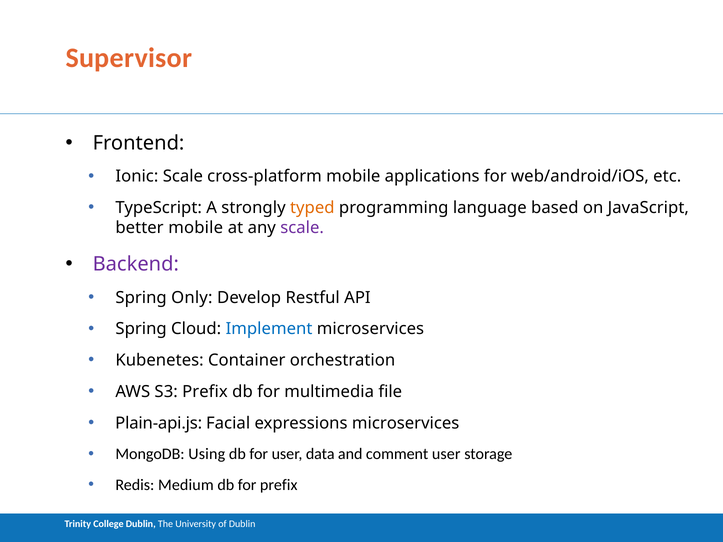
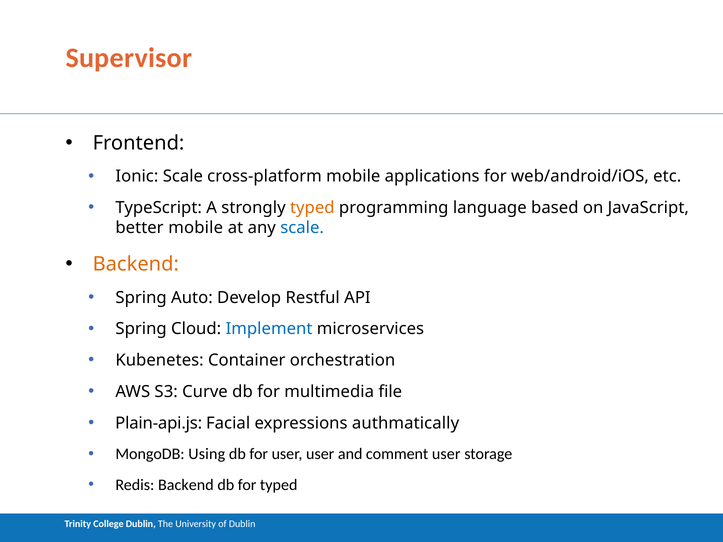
scale at (302, 228) colour: purple -> blue
Backend at (136, 264) colour: purple -> orange
Only: Only -> Auto
S3 Prefix: Prefix -> Curve
expressions microservices: microservices -> authmatically
user data: data -> user
Redis Medium: Medium -> Backend
for prefix: prefix -> typed
